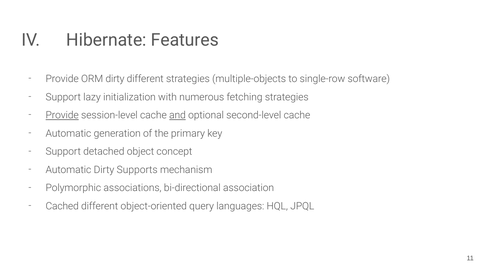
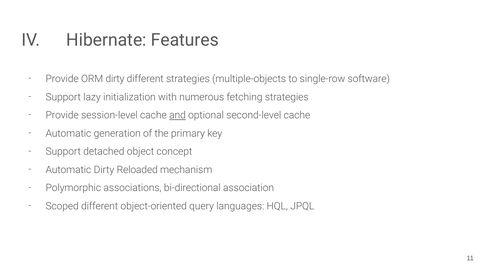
Provide at (62, 115) underline: present -> none
Supports: Supports -> Reloaded
Cached: Cached -> Scoped
